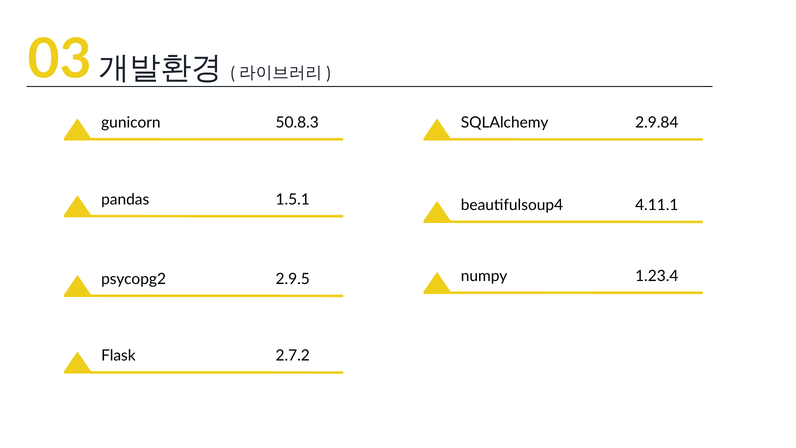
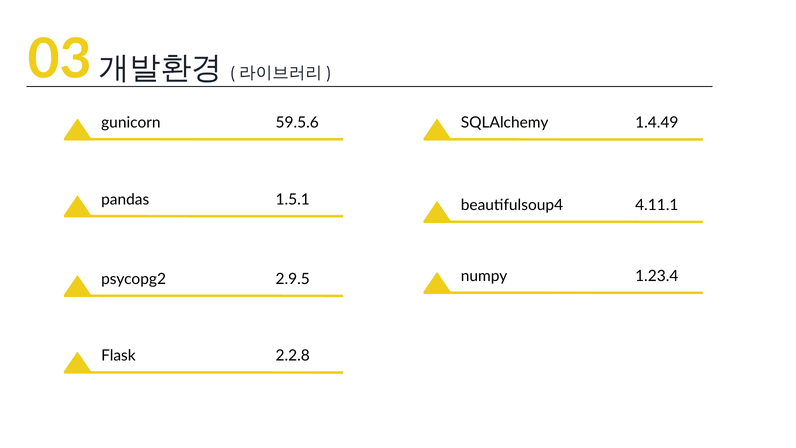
50.8.3: 50.8.3 -> 59.5.6
2.9.84: 2.9.84 -> 1.4.49
2.7.2: 2.7.2 -> 2.2.8
